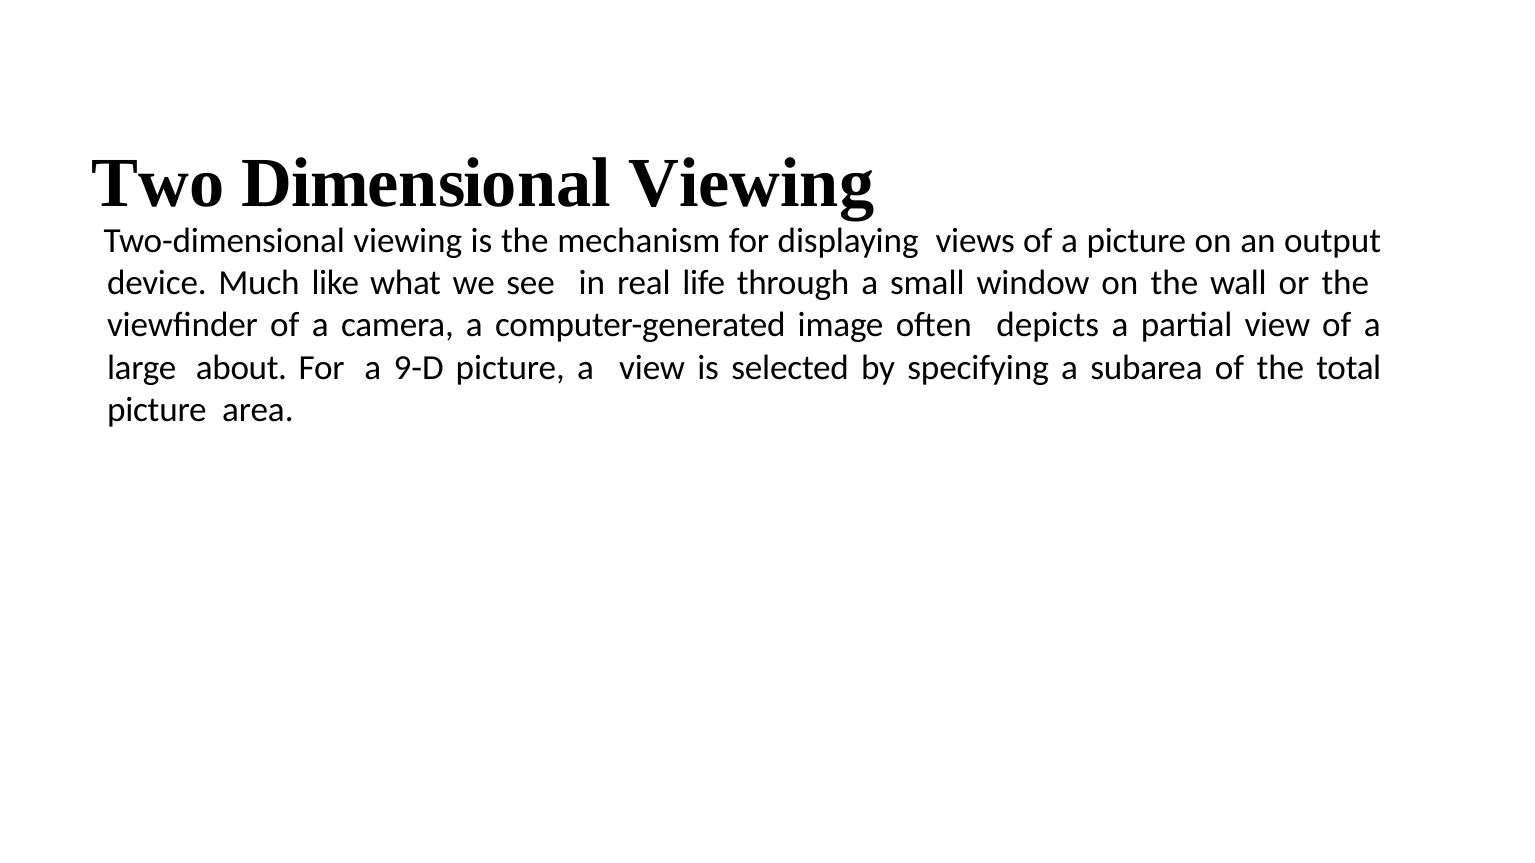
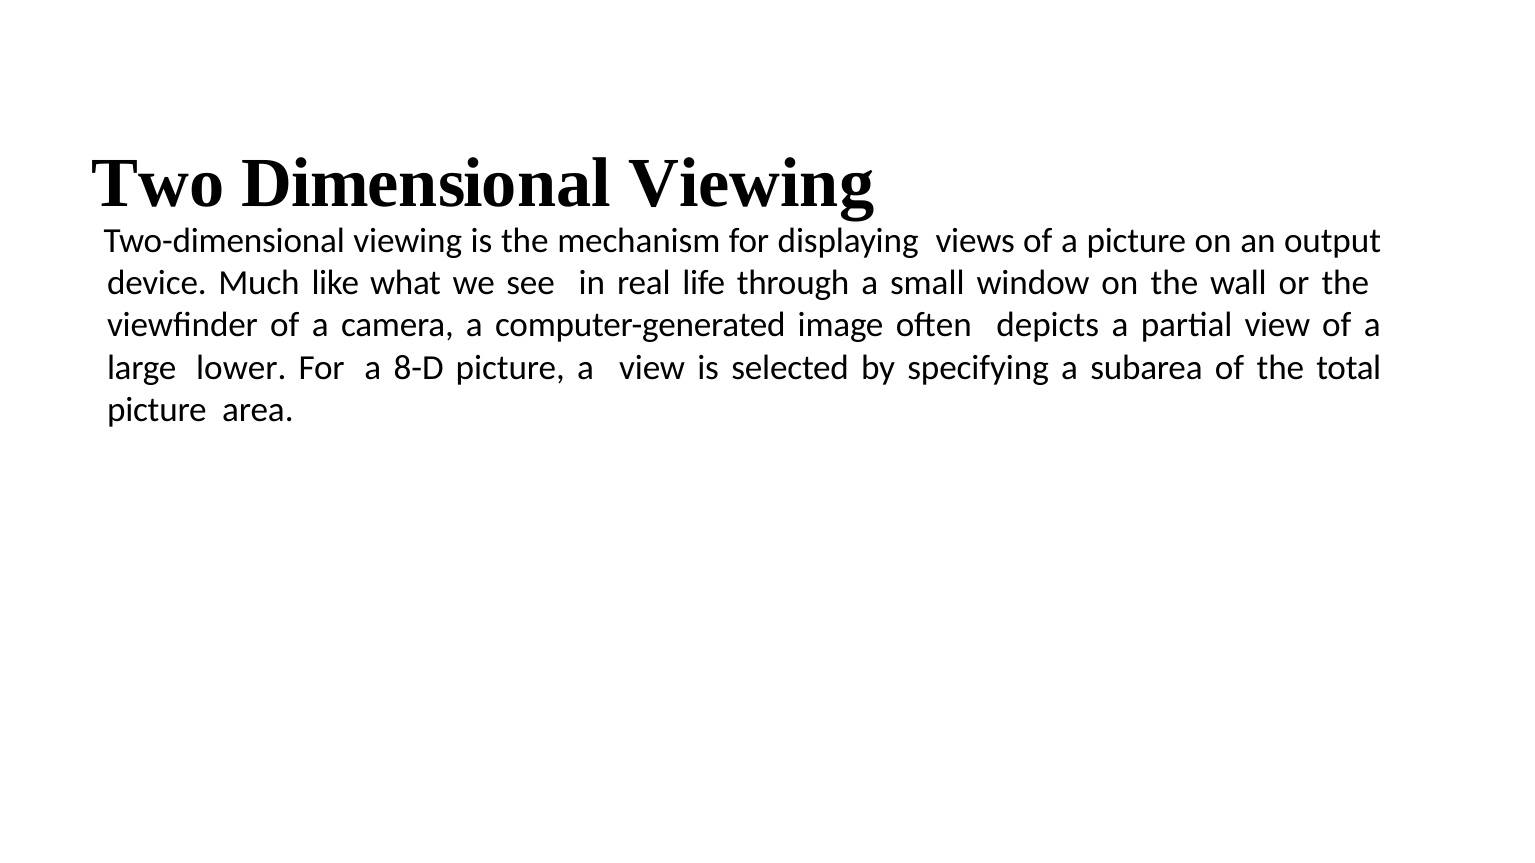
about: about -> lower
9-D: 9-D -> 8-D
